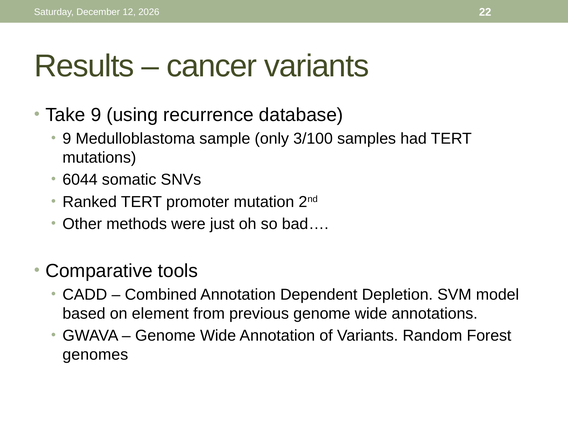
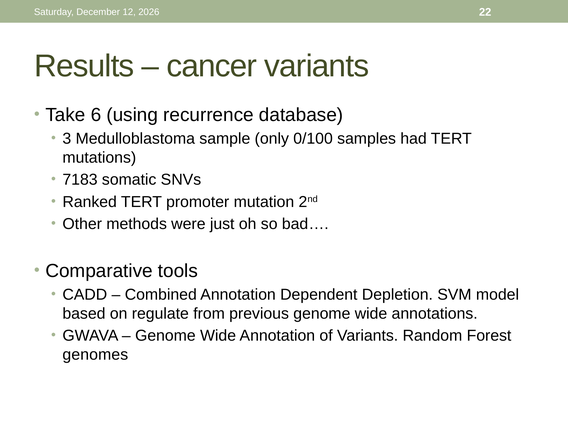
Take 9: 9 -> 6
9 at (67, 139): 9 -> 3
3/100: 3/100 -> 0/100
6044: 6044 -> 7183
element: element -> regulate
